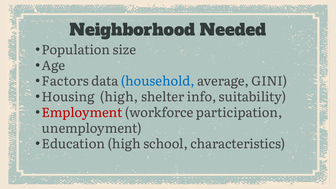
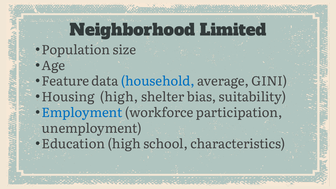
Needed: Needed -> Limited
Factors: Factors -> Feature
info: info -> bias
Employment colour: red -> blue
